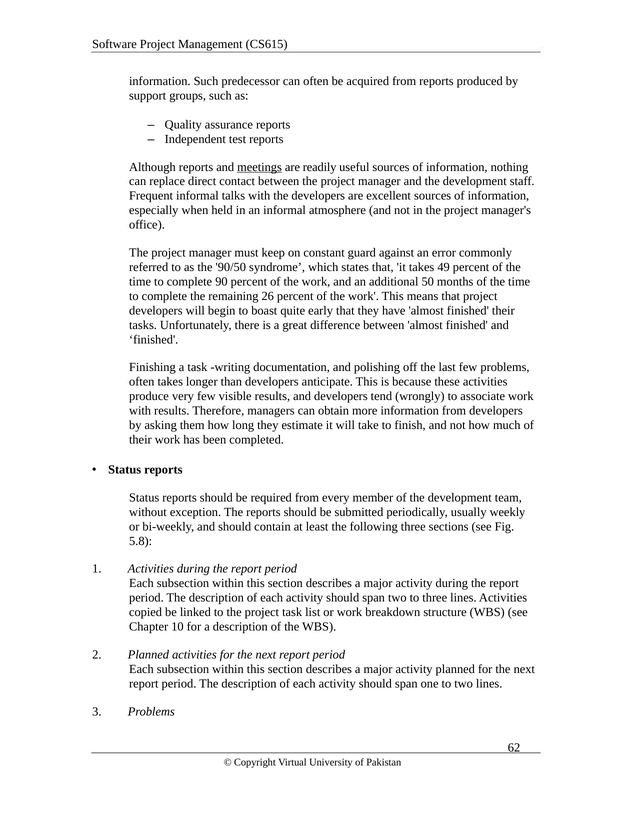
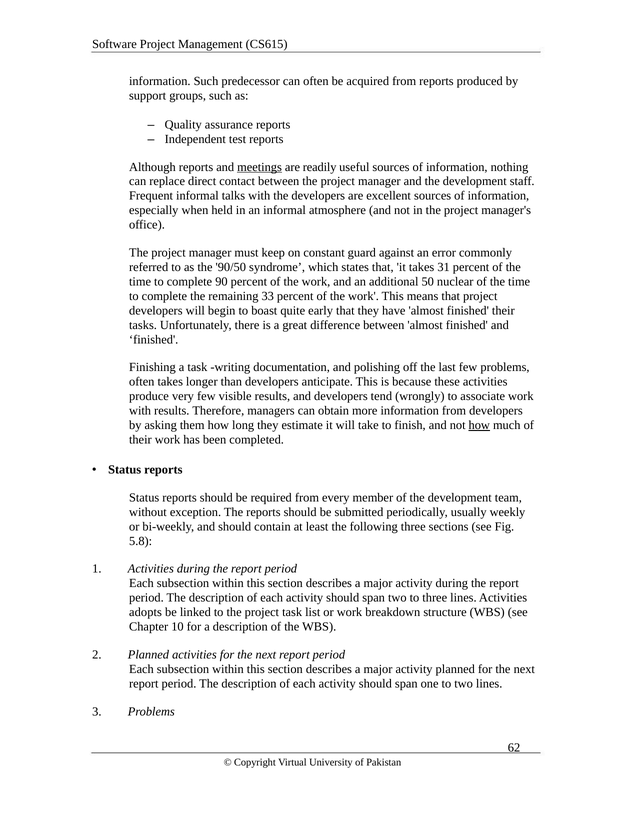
49: 49 -> 31
months: months -> nuclear
26: 26 -> 33
how at (479, 425) underline: none -> present
copied: copied -> adopts
